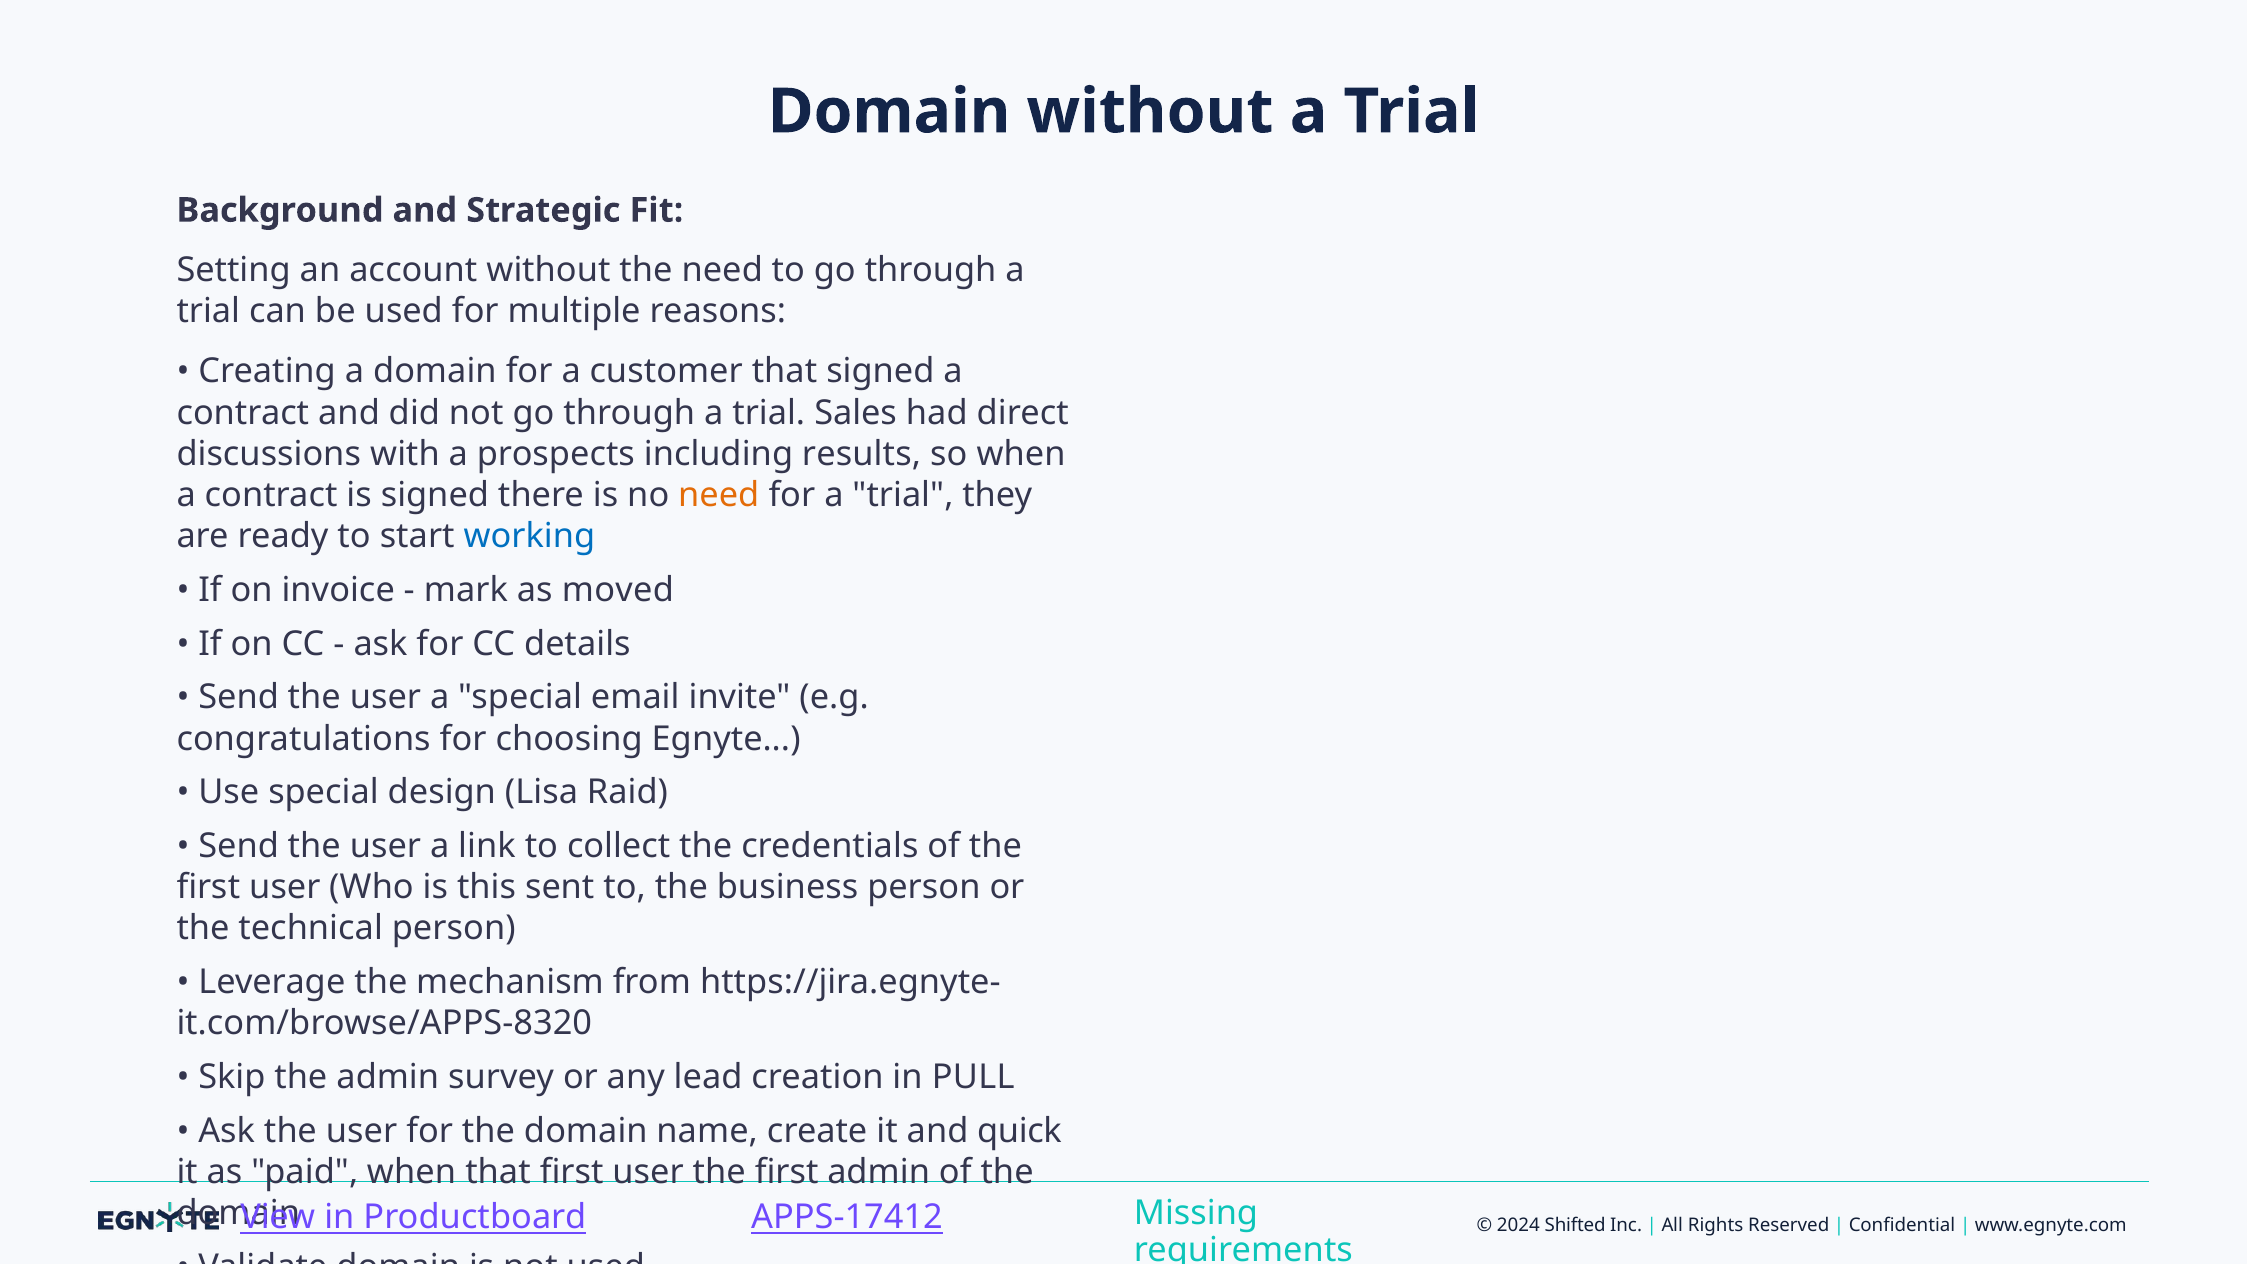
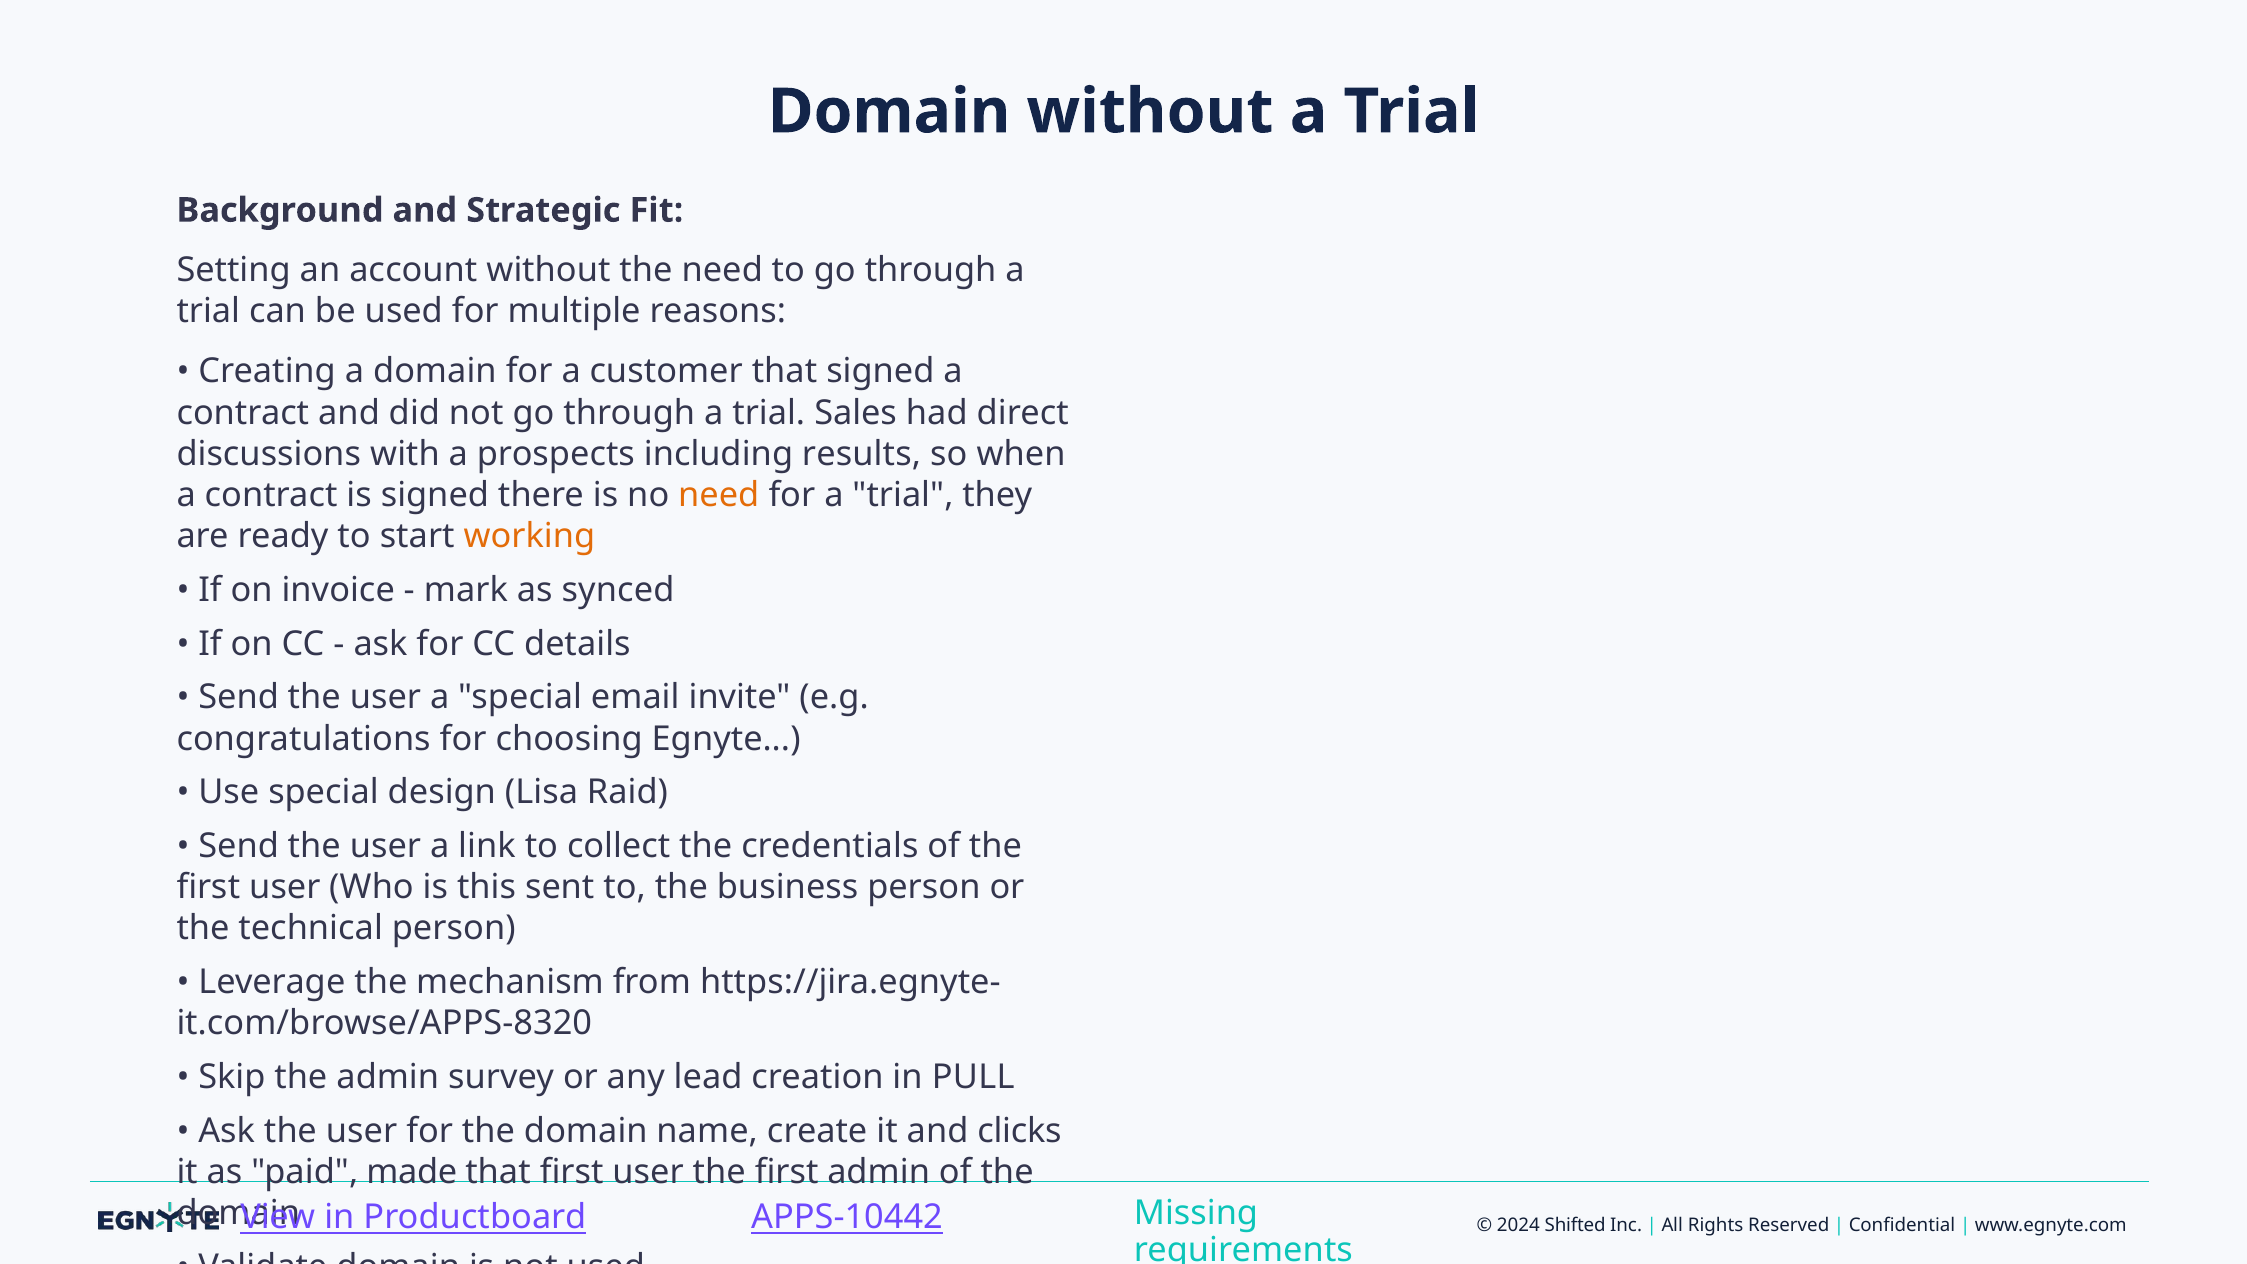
working colour: blue -> orange
moved: moved -> synced
quick: quick -> clicks
paid when: when -> made
APPS-17412: APPS-17412 -> APPS-10442
